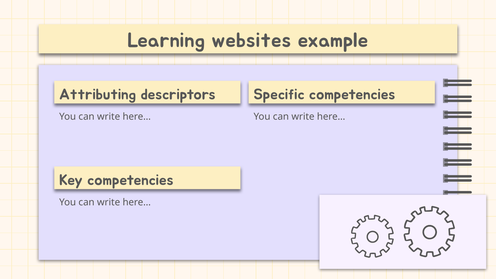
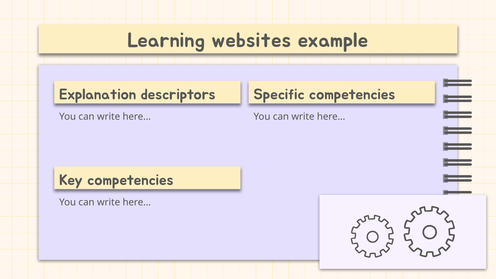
Attributing: Attributing -> Explanation
